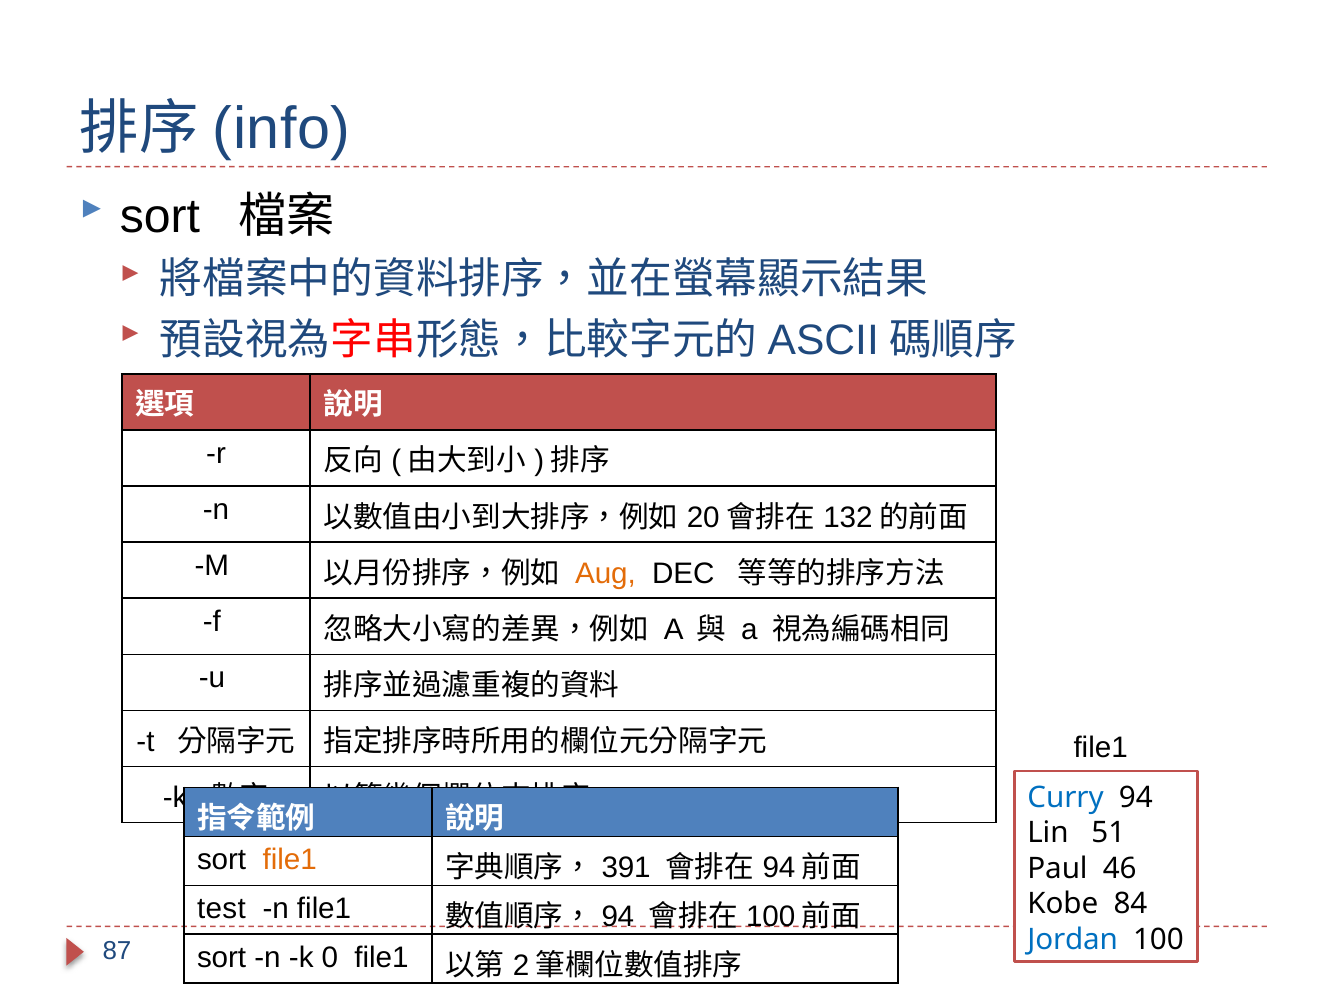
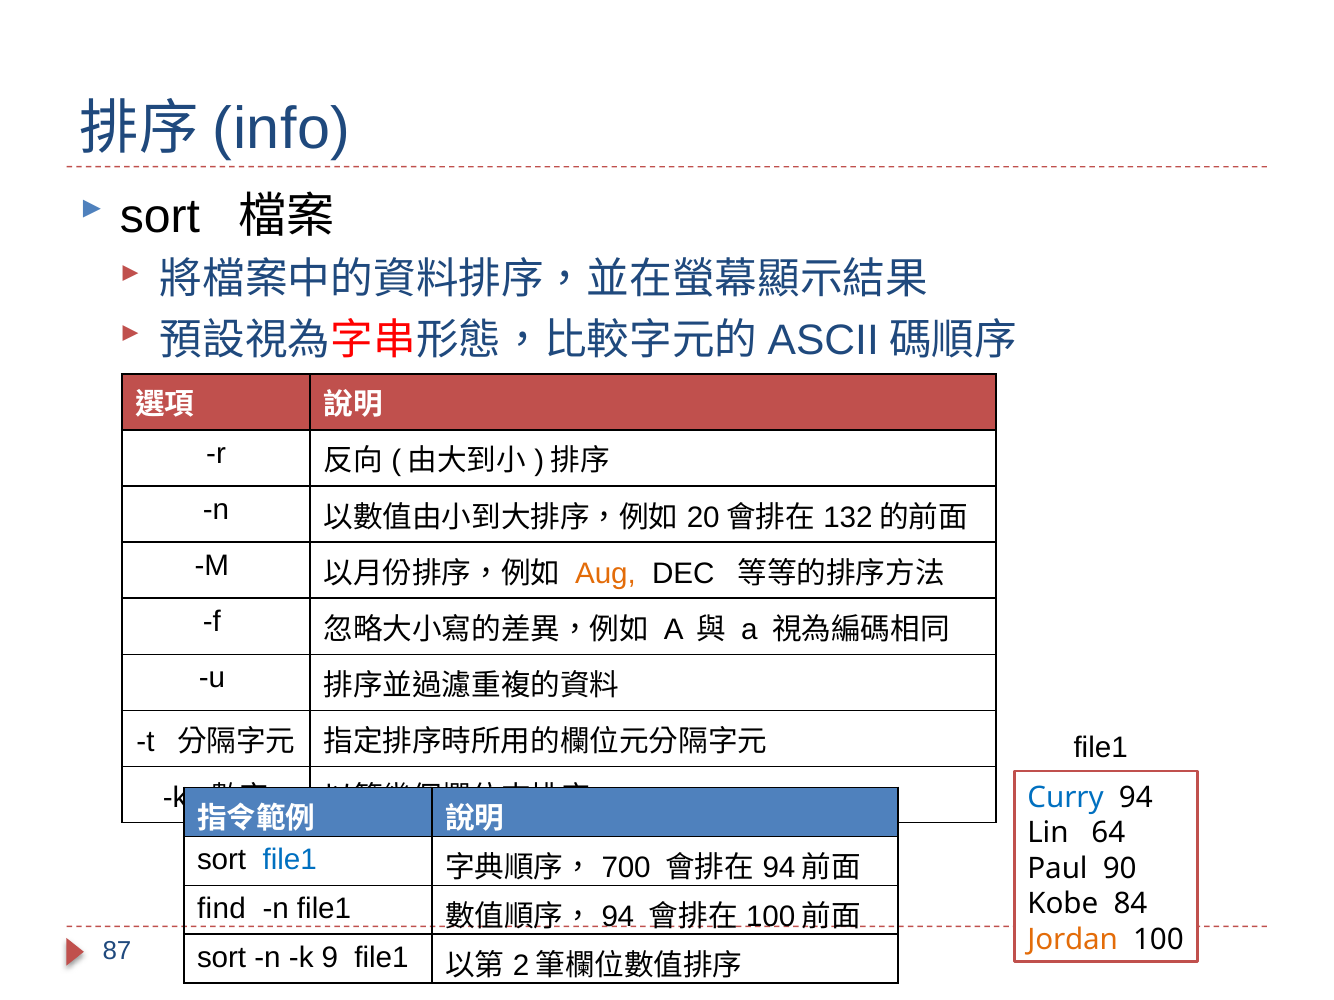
51: 51 -> 64
file1 at (290, 860) colour: orange -> blue
391: 391 -> 700
46: 46 -> 90
test: test -> find
Jordan colour: blue -> orange
0: 0 -> 9
